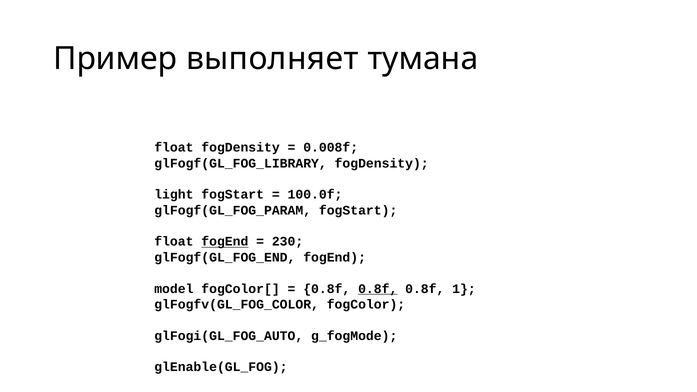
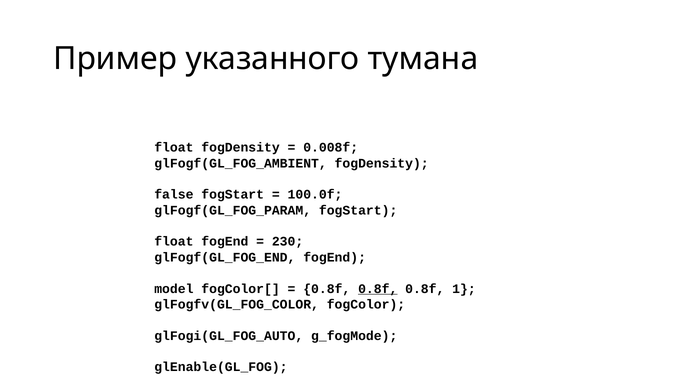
выполняет: выполняет -> указанного
glFogf(GL_FOG_LIBRARY: glFogf(GL_FOG_LIBRARY -> glFogf(GL_FOG_AMBIENT
light: light -> false
fogEnd at (225, 242) underline: present -> none
